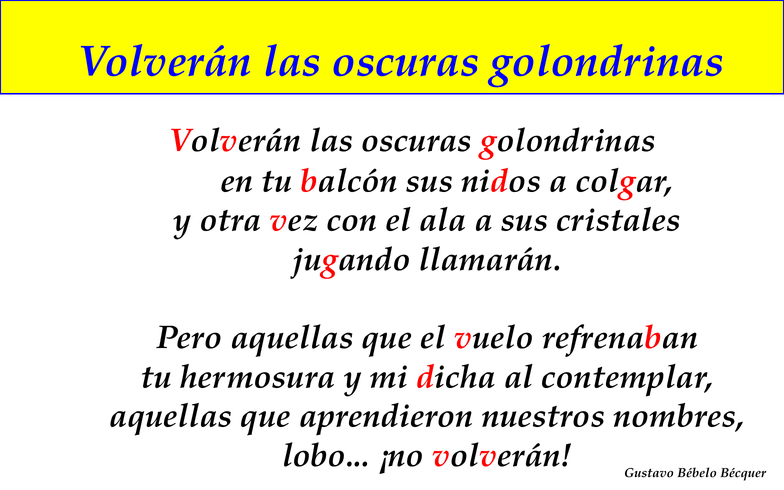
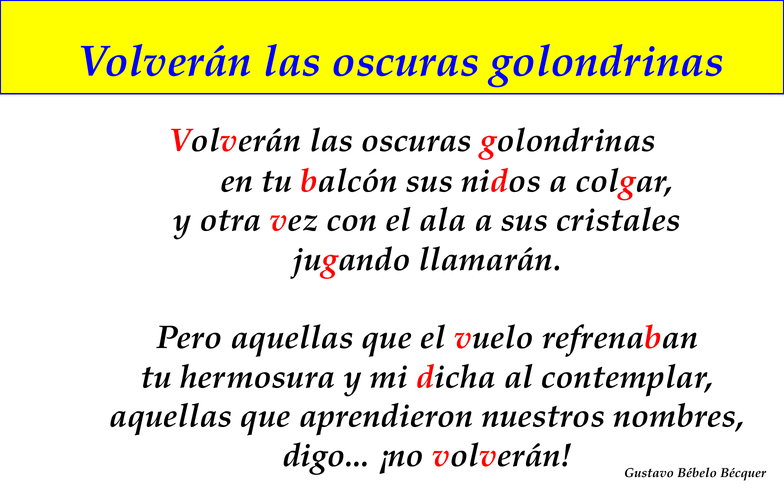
lobo: lobo -> digo
